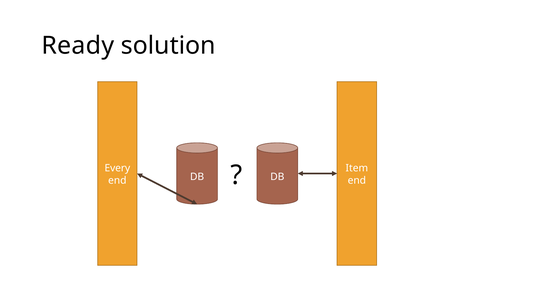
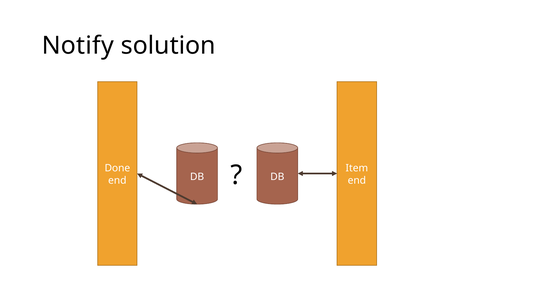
Ready: Ready -> Notify
Every: Every -> Done
